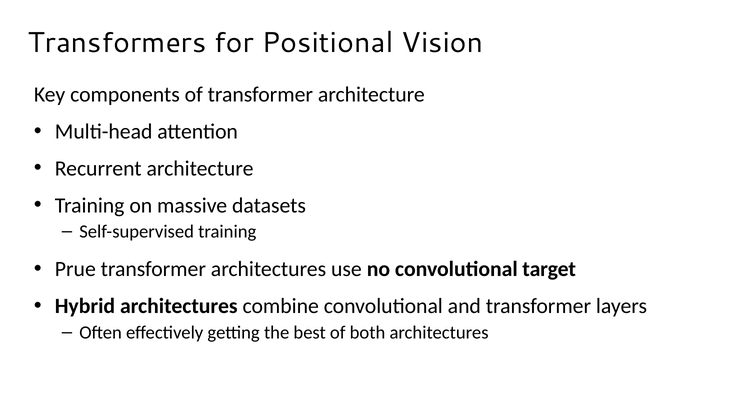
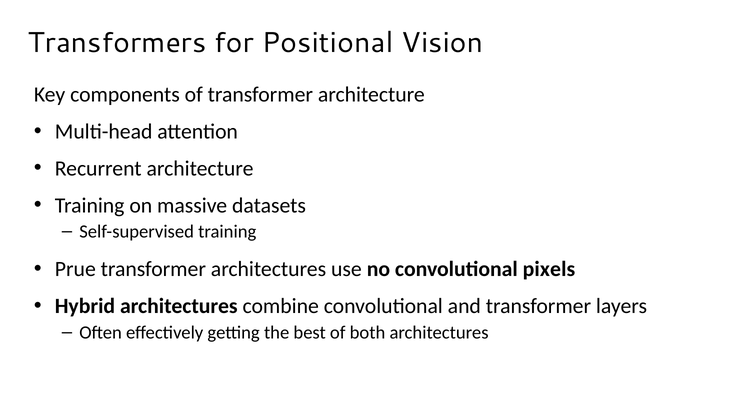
target: target -> pixels
